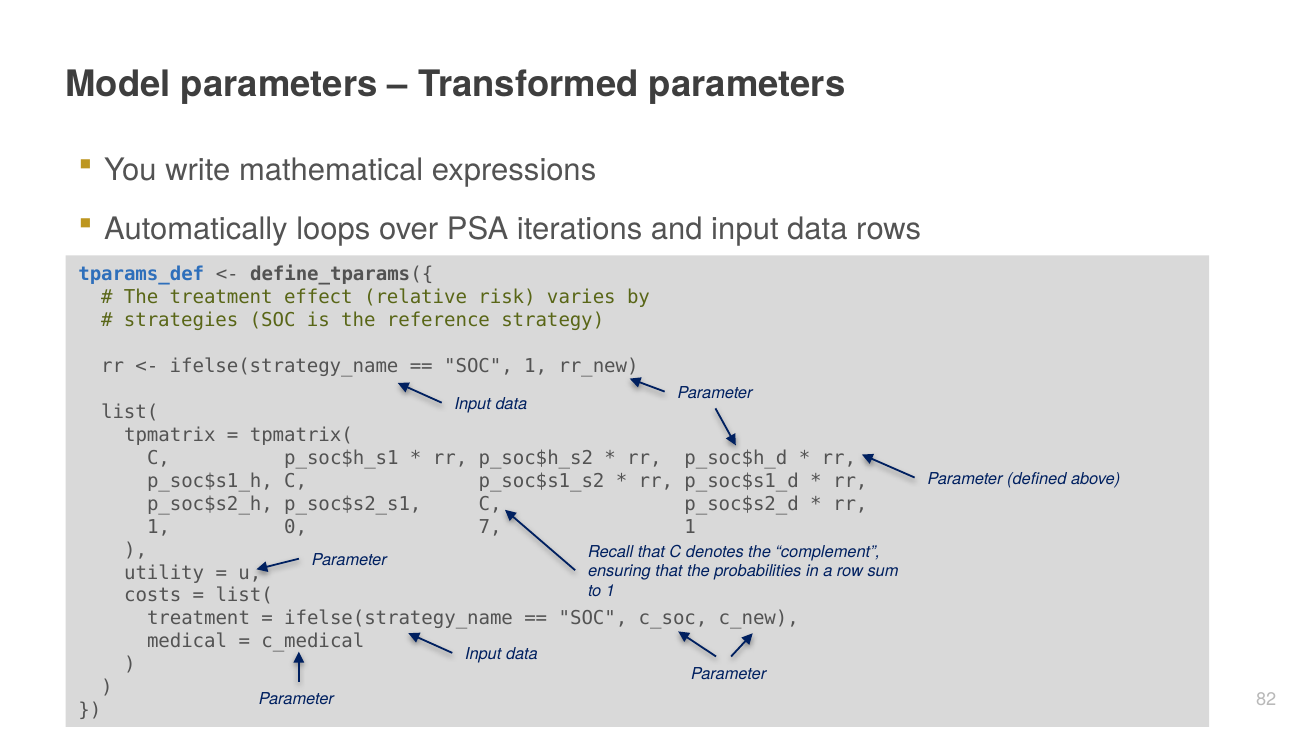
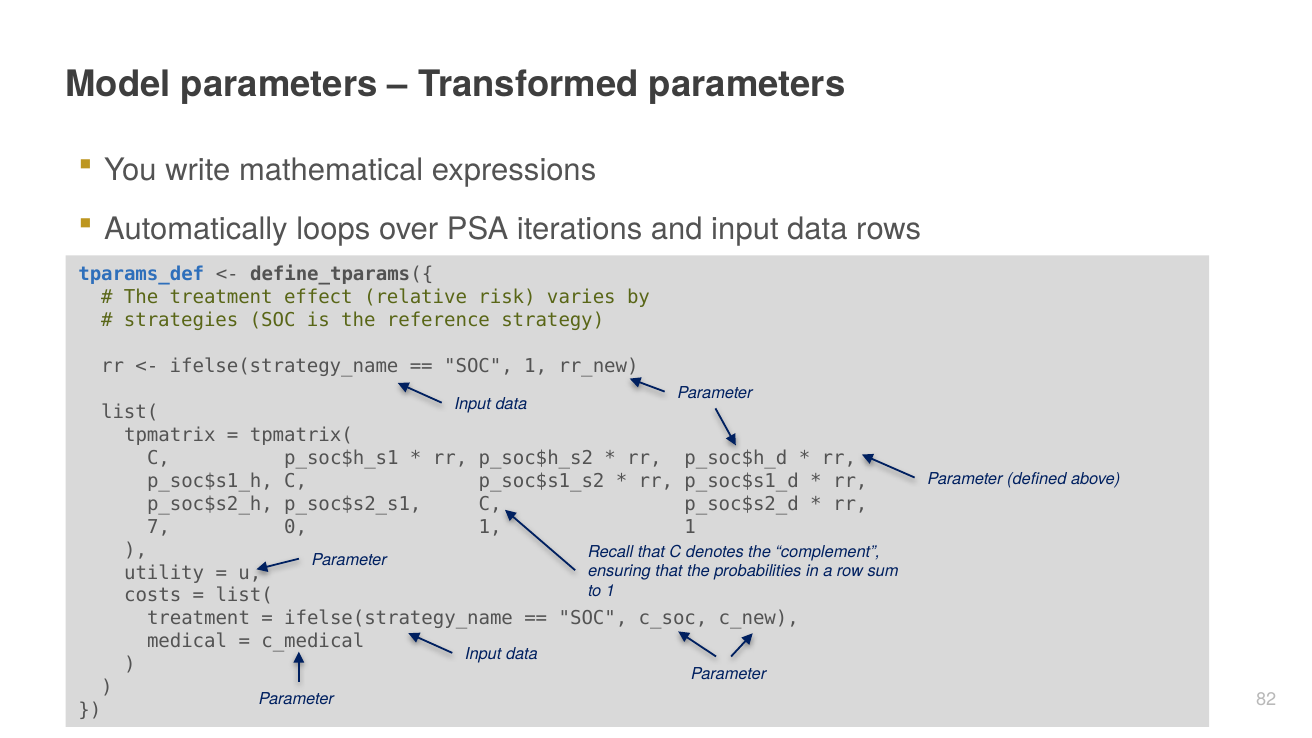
1 at (159, 527): 1 -> 7
0 7: 7 -> 1
